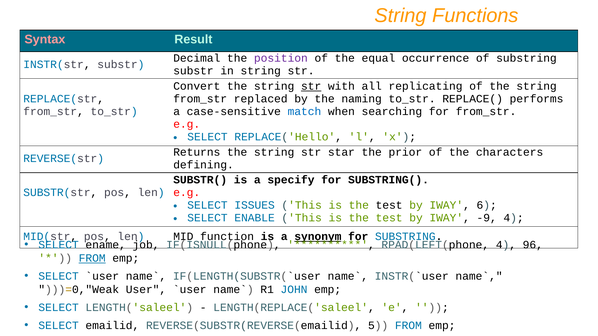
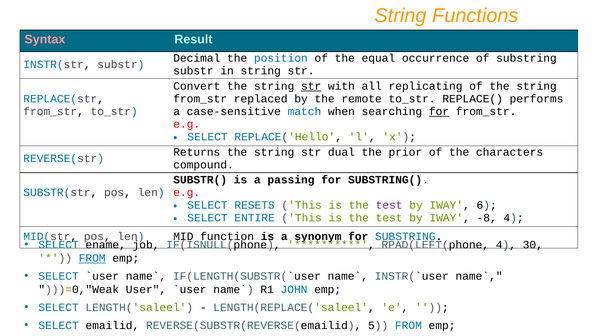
position colour: purple -> blue
naming: naming -> remote
for at (439, 112) underline: none -> present
star: star -> dual
defining: defining -> compound
specify: specify -> passing
ISSUES: ISSUES -> RESETS
test at (389, 205) colour: black -> purple
ENABLE: ENABLE -> ENTIRE
-9: -9 -> -8
synonym underline: present -> none
96: 96 -> 30
